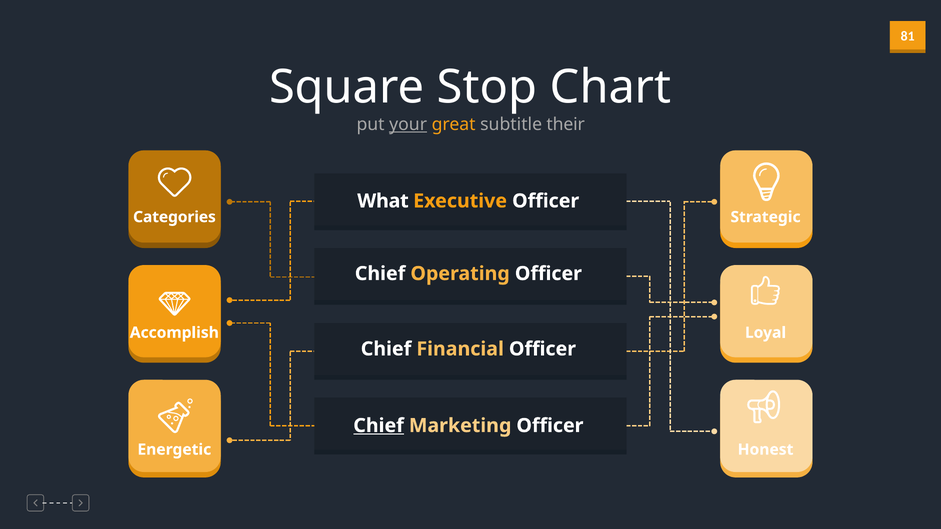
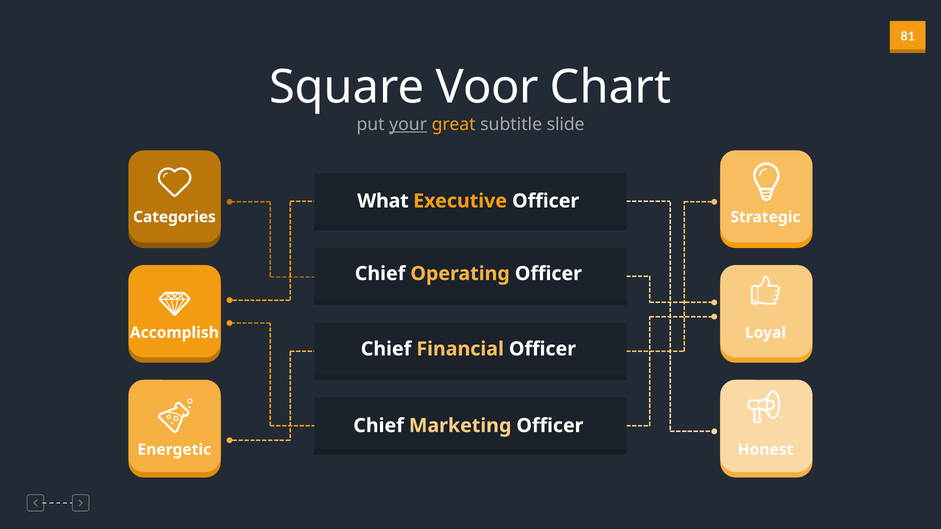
Stop: Stop -> Voor
their: their -> slide
Chief at (379, 426) underline: present -> none
